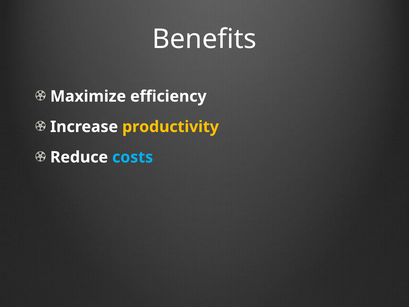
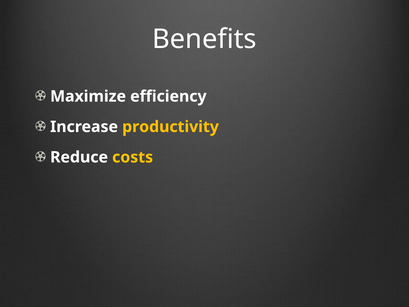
costs colour: light blue -> yellow
